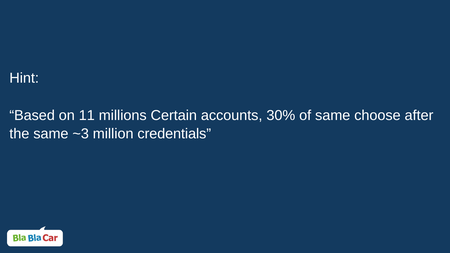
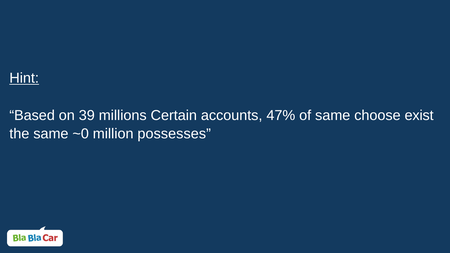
Hint underline: none -> present
11: 11 -> 39
30%: 30% -> 47%
after: after -> exist
~3: ~3 -> ~0
credentials: credentials -> possesses
